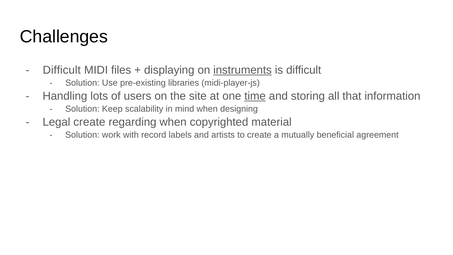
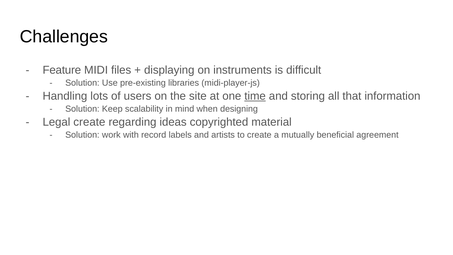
Difficult at (62, 70): Difficult -> Feature
instruments underline: present -> none
regarding when: when -> ideas
